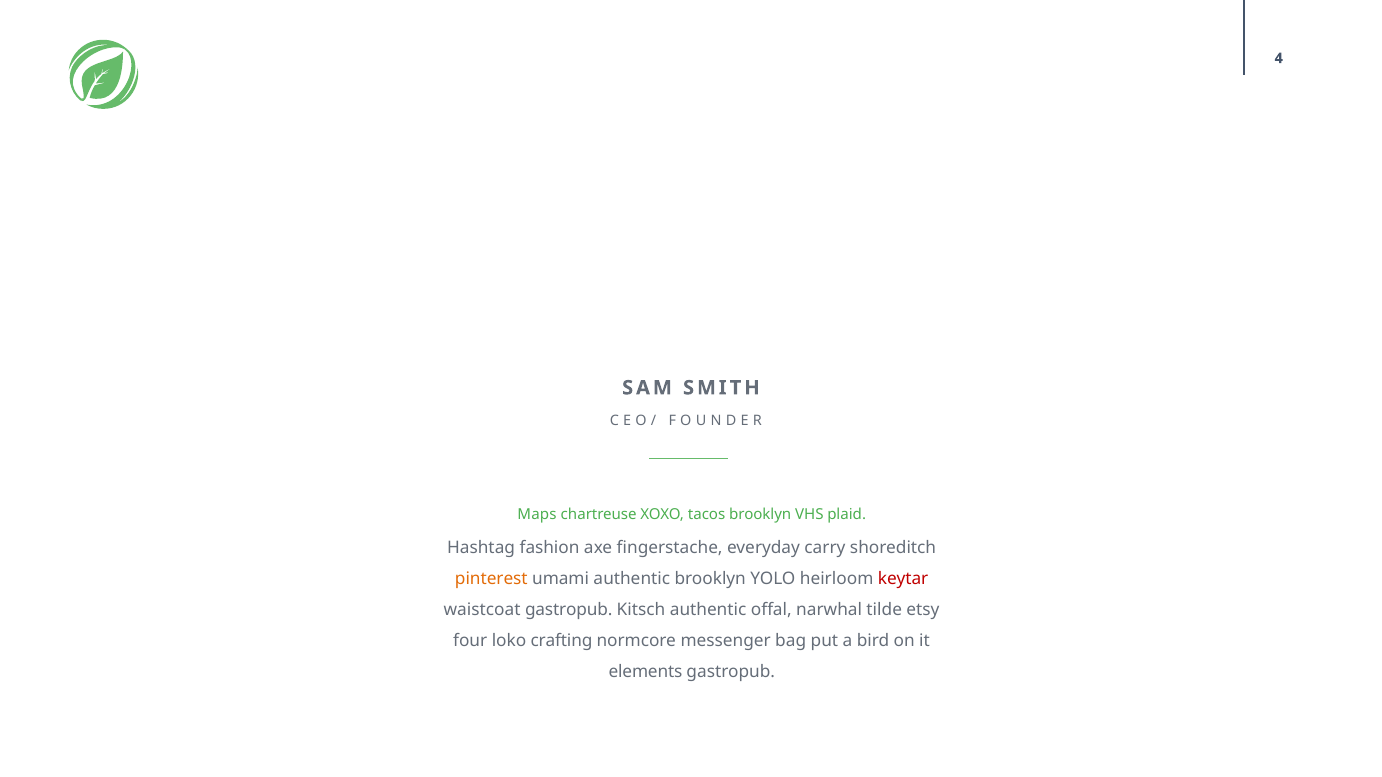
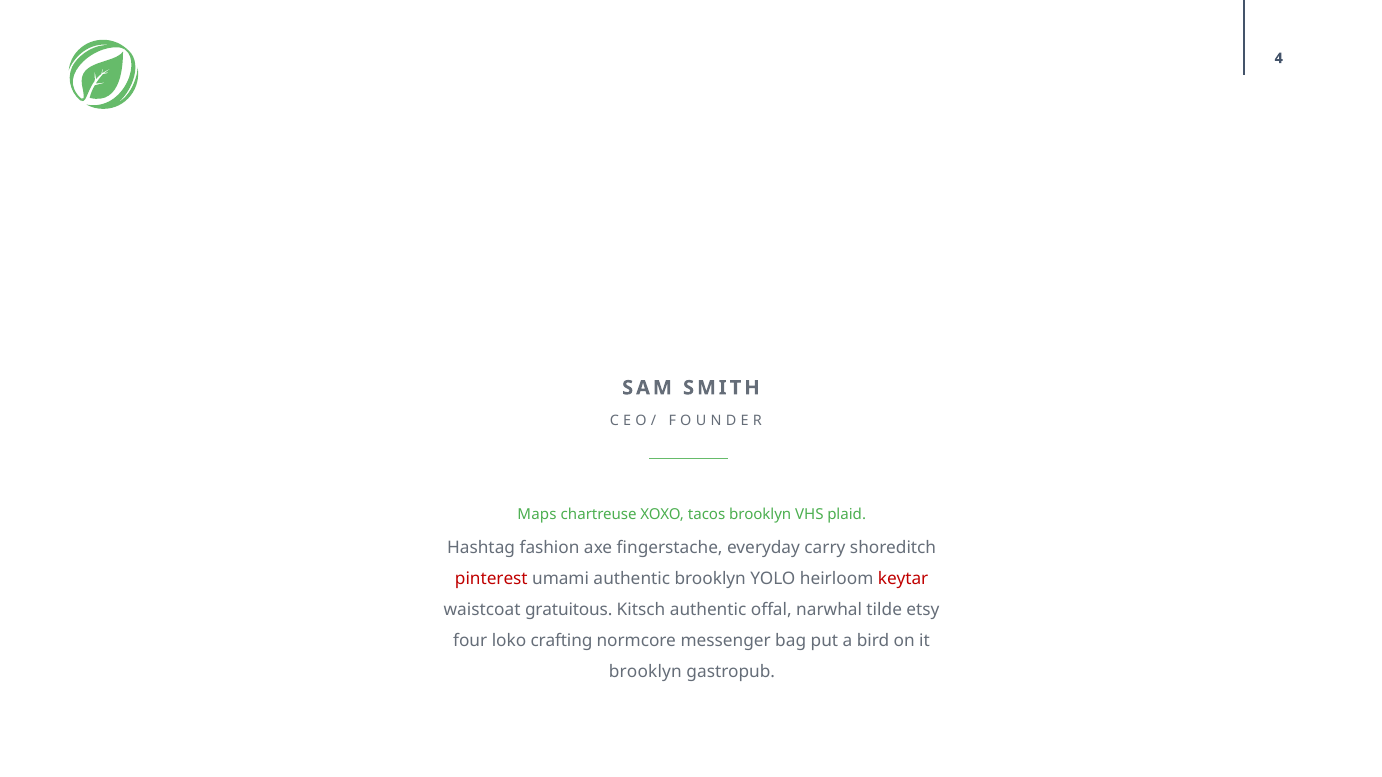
pinterest colour: orange -> red
waistcoat gastropub: gastropub -> gratuitous
elements at (645, 673): elements -> brooklyn
